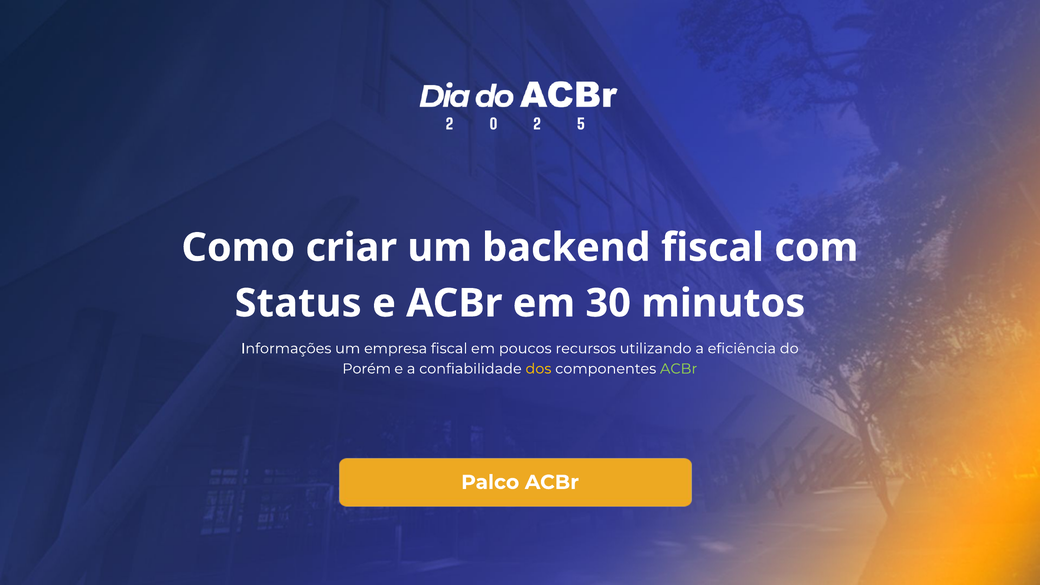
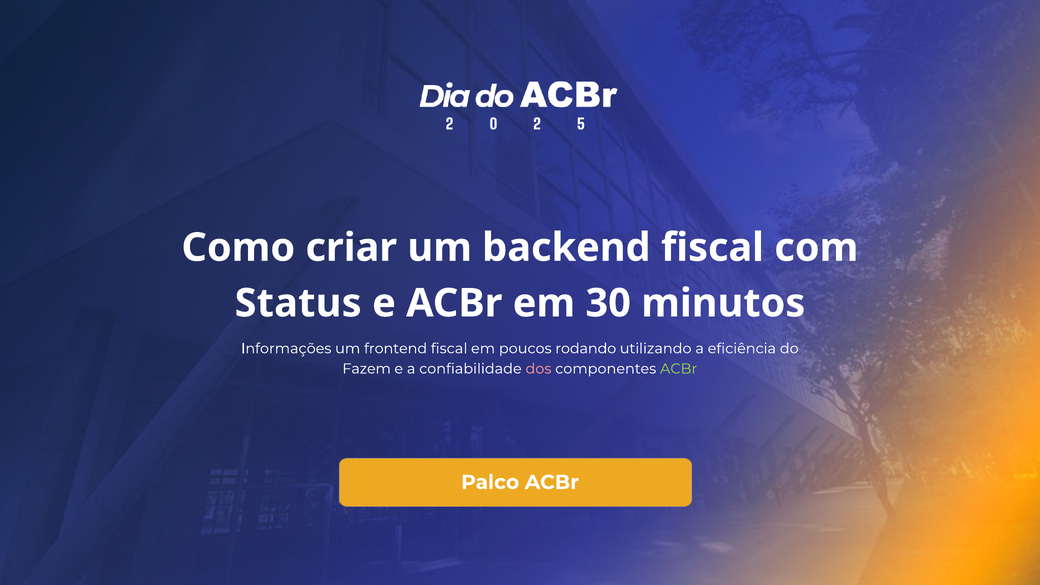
empresa: empresa -> frontend
recursos: recursos -> rodando
Porém: Porém -> Fazem
dos colour: yellow -> pink
